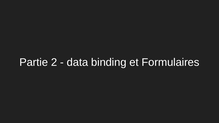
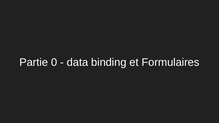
2: 2 -> 0
